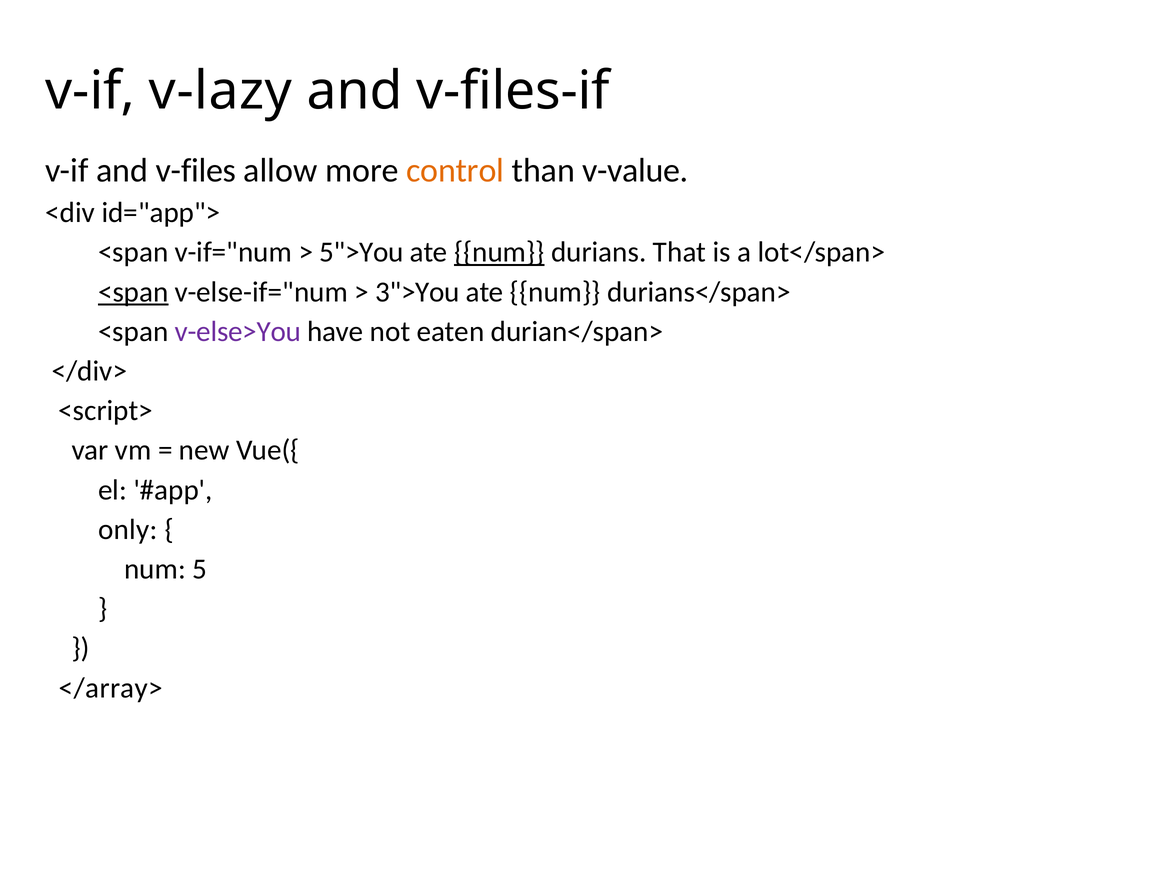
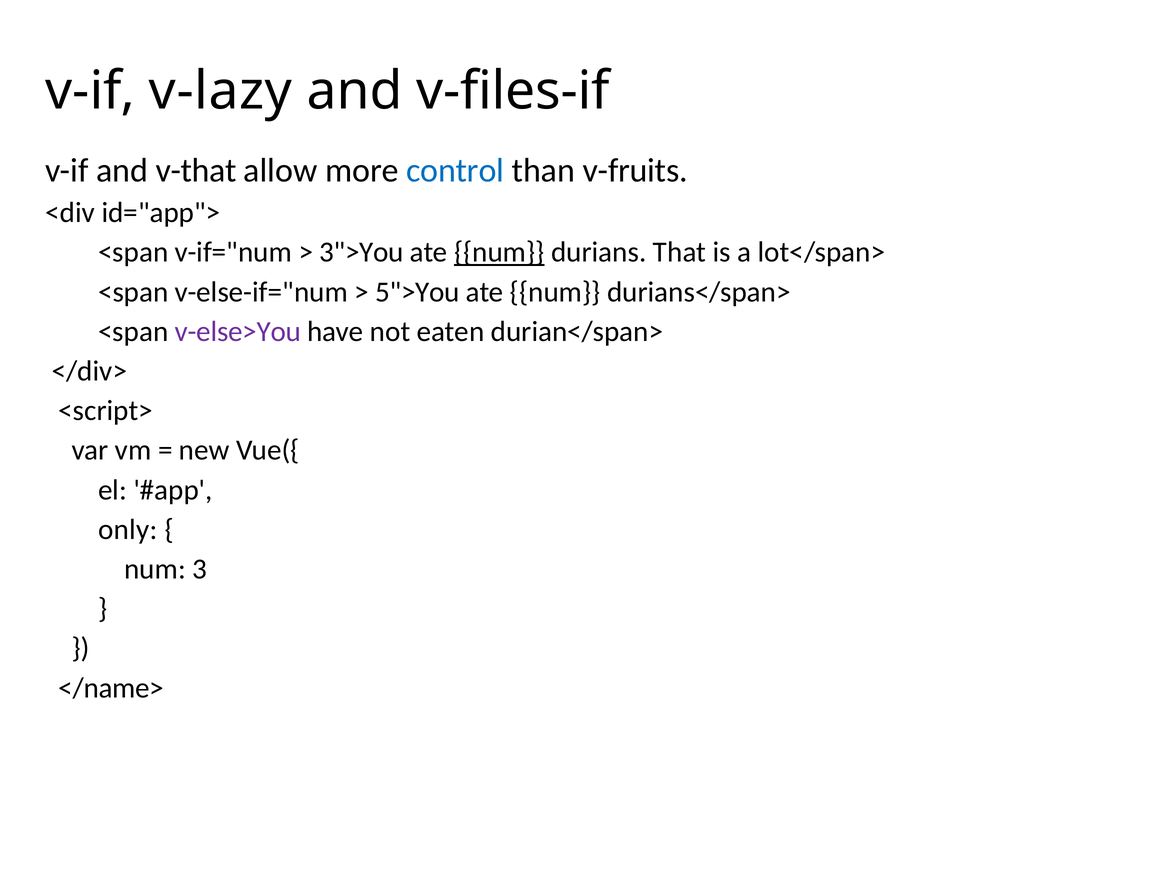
v-files: v-files -> v-that
control colour: orange -> blue
v-value: v-value -> v-fruits
5">You: 5">You -> 3">You
<span at (133, 292) underline: present -> none
3">You: 3">You -> 5">You
5: 5 -> 3
</array>: </array> -> </name>
